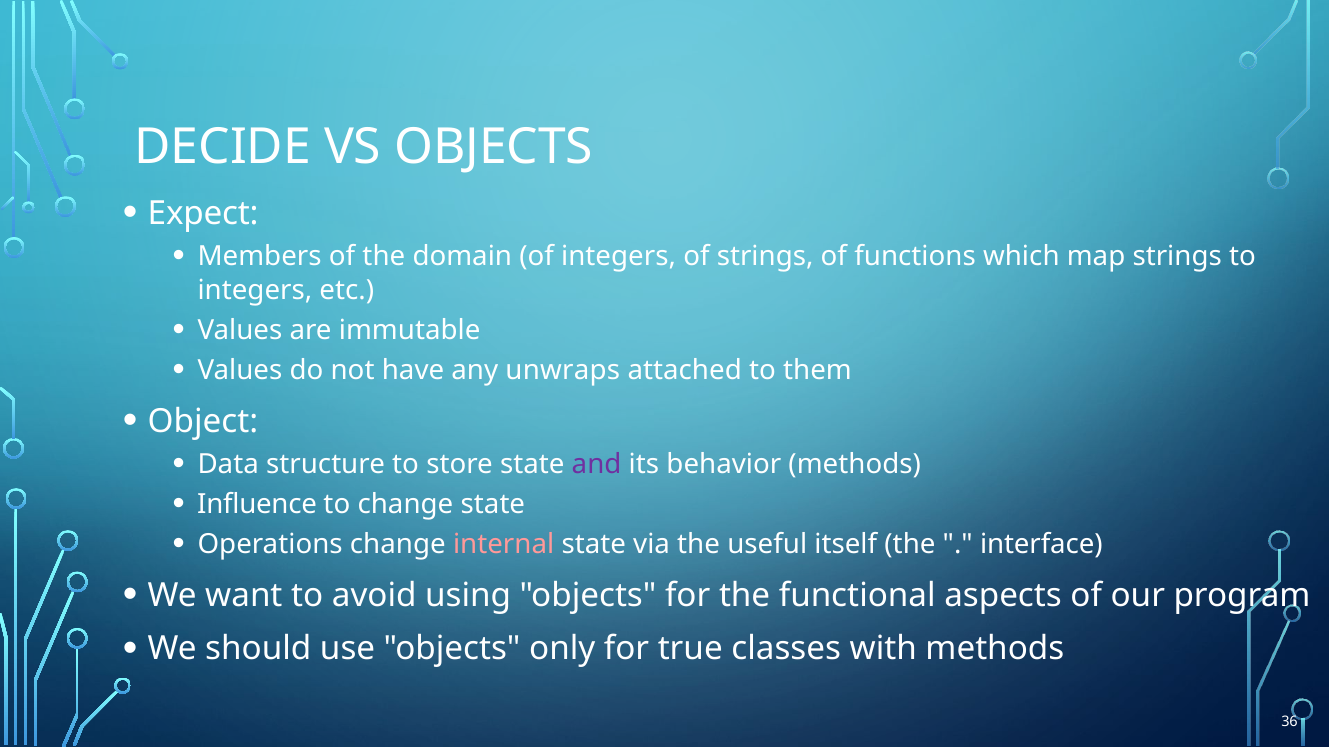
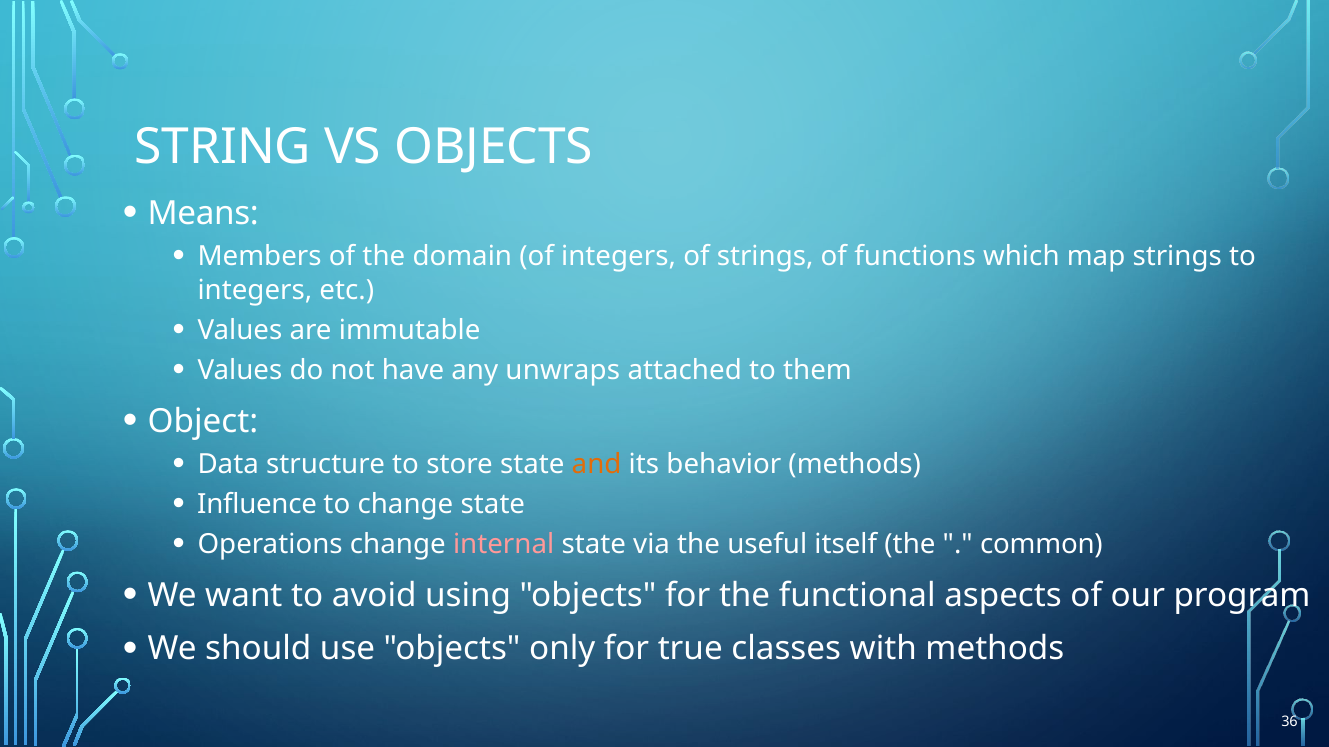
DECIDE: DECIDE -> STRING
Expect: Expect -> Means
and colour: purple -> orange
interface: interface -> common
